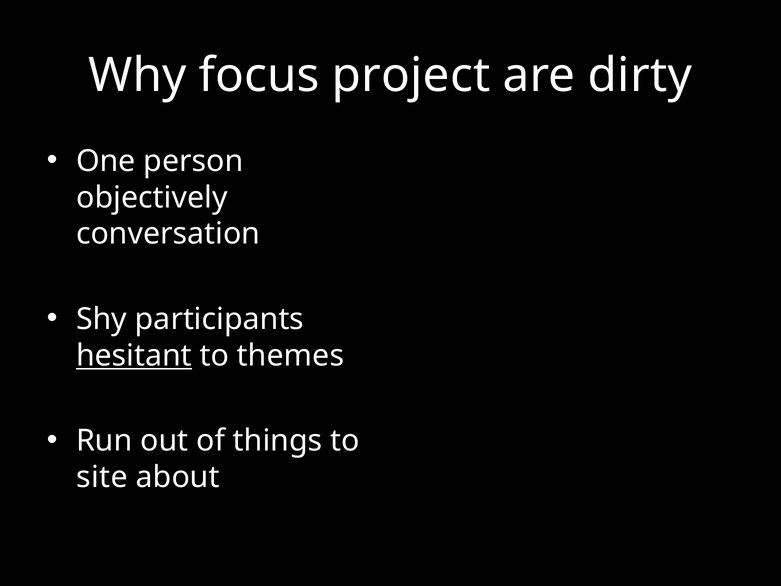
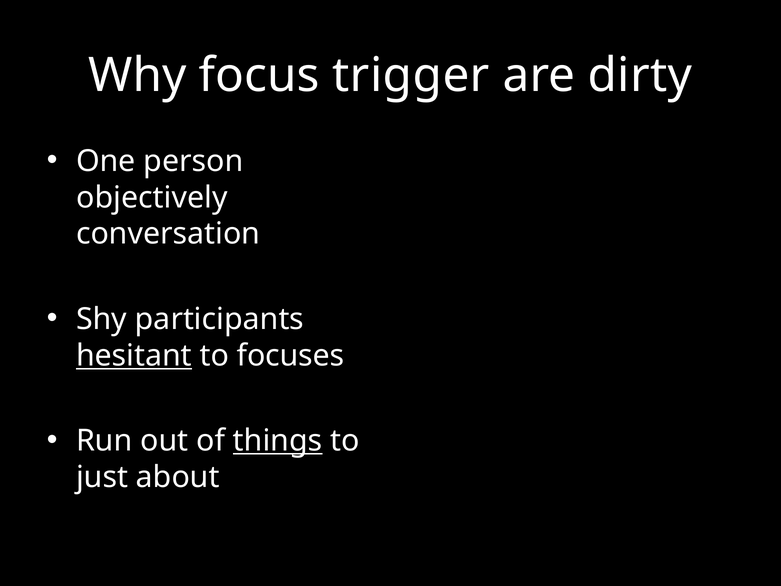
project: project -> trigger
themes: themes -> focuses
things underline: none -> present
site: site -> just
